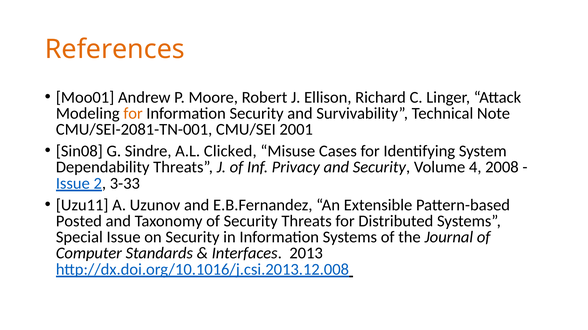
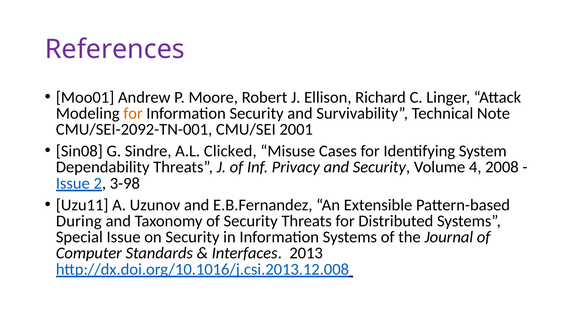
References colour: orange -> purple
CMU/SEI-2081-TN-001: CMU/SEI-2081-TN-001 -> CMU/SEI-2092-TN-001
3-33: 3-33 -> 3-98
Posted: Posted -> During
